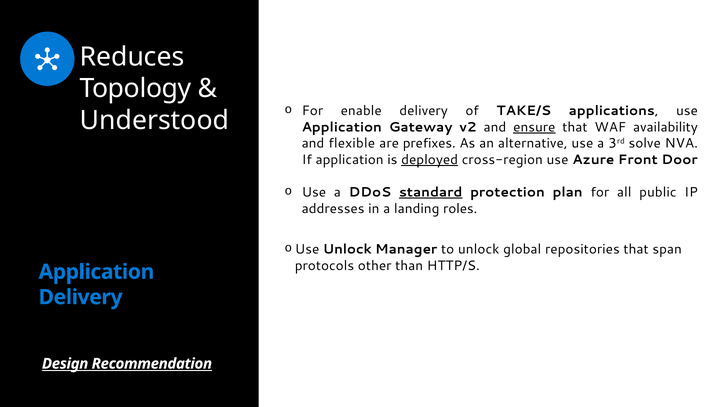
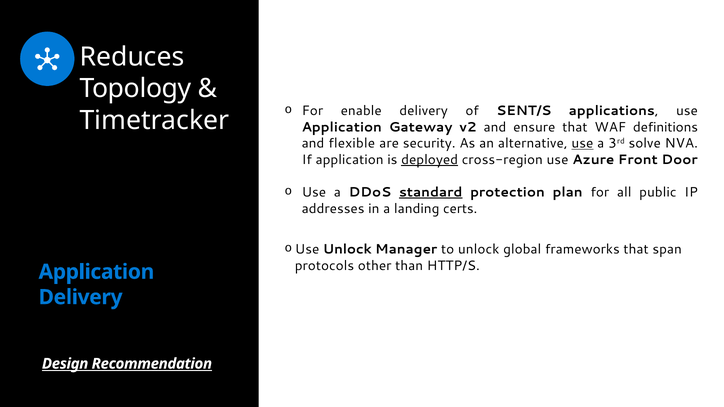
TAKE/S: TAKE/S -> SENT/S
Understood: Understood -> Timetracker
ensure underline: present -> none
availability: availability -> definitions
prefixes: prefixes -> security
use at (582, 144) underline: none -> present
roles: roles -> certs
repositories: repositories -> frameworks
